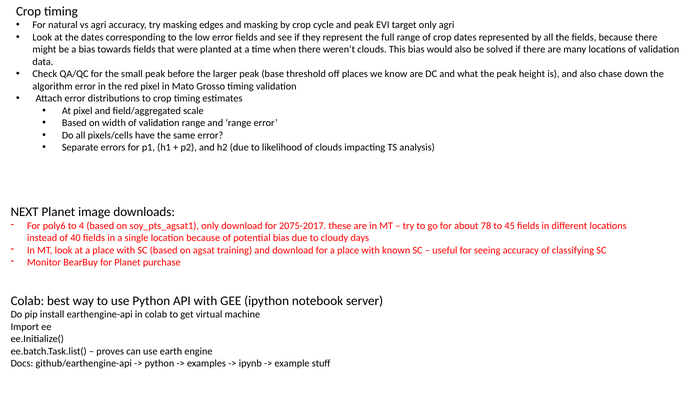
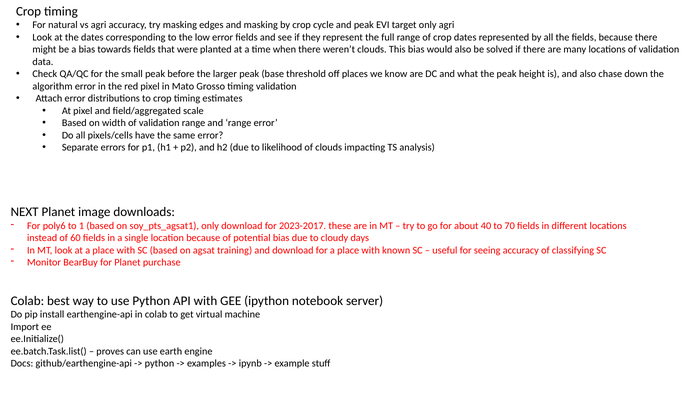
4: 4 -> 1
2075-2017: 2075-2017 -> 2023-2017
78: 78 -> 40
45: 45 -> 70
40: 40 -> 60
